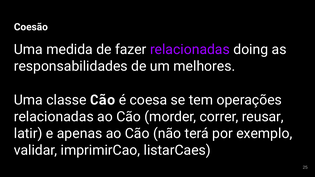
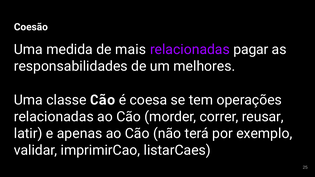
fazer: fazer -> mais
doing: doing -> pagar
